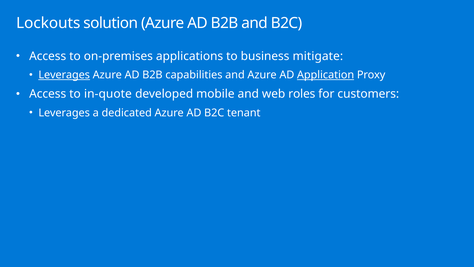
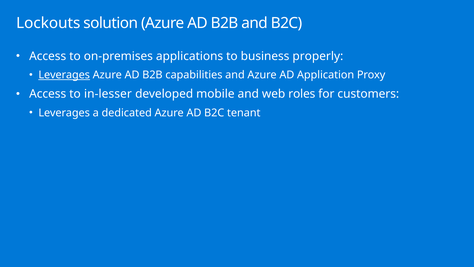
mitigate: mitigate -> properly
Application underline: present -> none
in-quote: in-quote -> in-lesser
